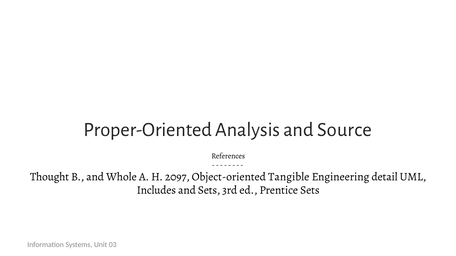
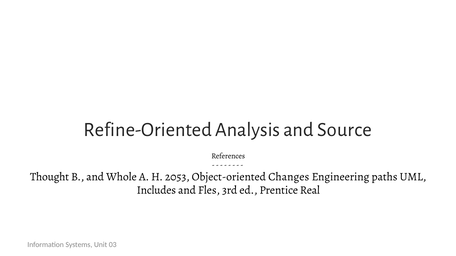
Proper-Oriented: Proper-Oriented -> Refine-Oriented
2097: 2097 -> 2053
Tangible: Tangible -> Changes
detail: detail -> paths
and Sets: Sets -> Fles
Prentice Sets: Sets -> Real
